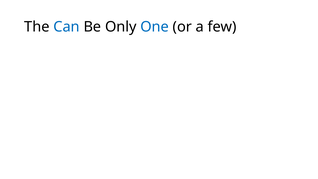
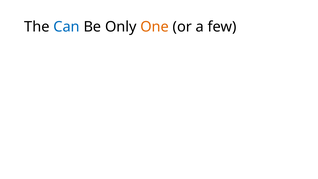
One colour: blue -> orange
